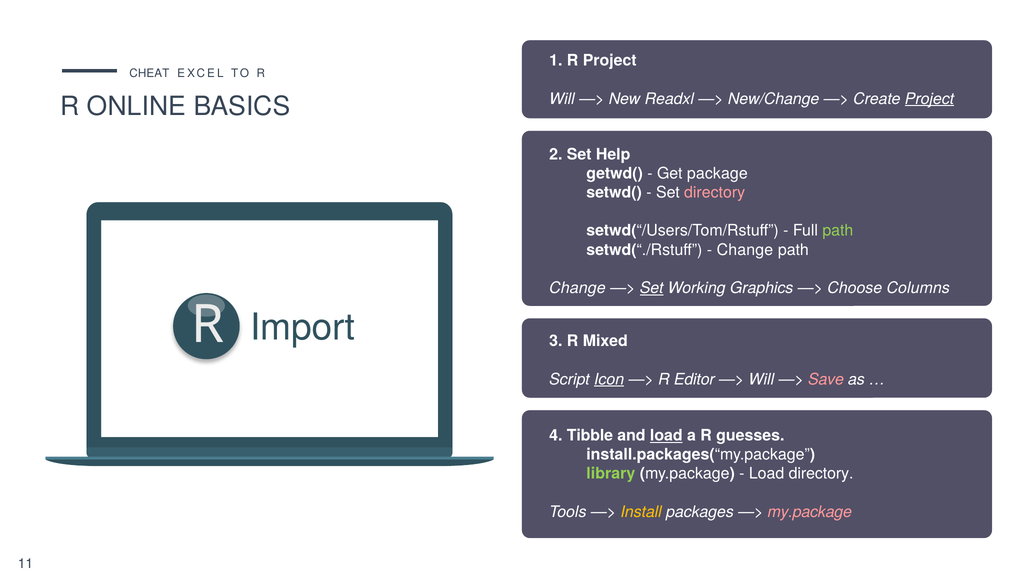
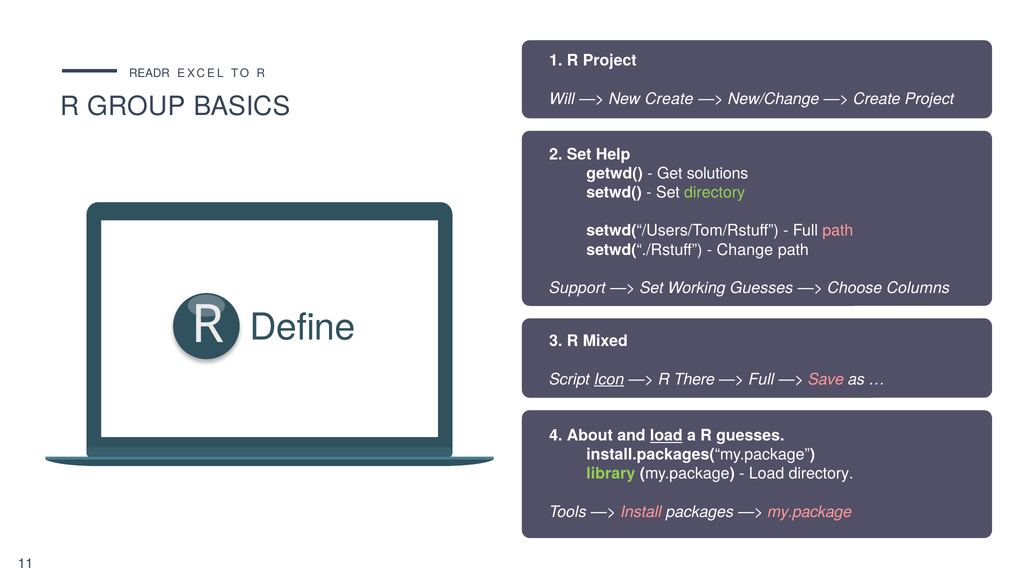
CHEAT: CHEAT -> READR
New Readxl: Readxl -> Create
Project at (929, 99) underline: present -> none
ONLINE: ONLINE -> GROUP
package: package -> solutions
directory at (715, 193) colour: pink -> light green
path at (838, 231) colour: light green -> pink
Change at (577, 288): Change -> Support
Set at (652, 288) underline: present -> none
Working Graphics: Graphics -> Guesses
Import: Import -> Define
Editor: Editor -> There
Will at (761, 379): Will -> Full
Tibble: Tibble -> About
Install colour: yellow -> pink
